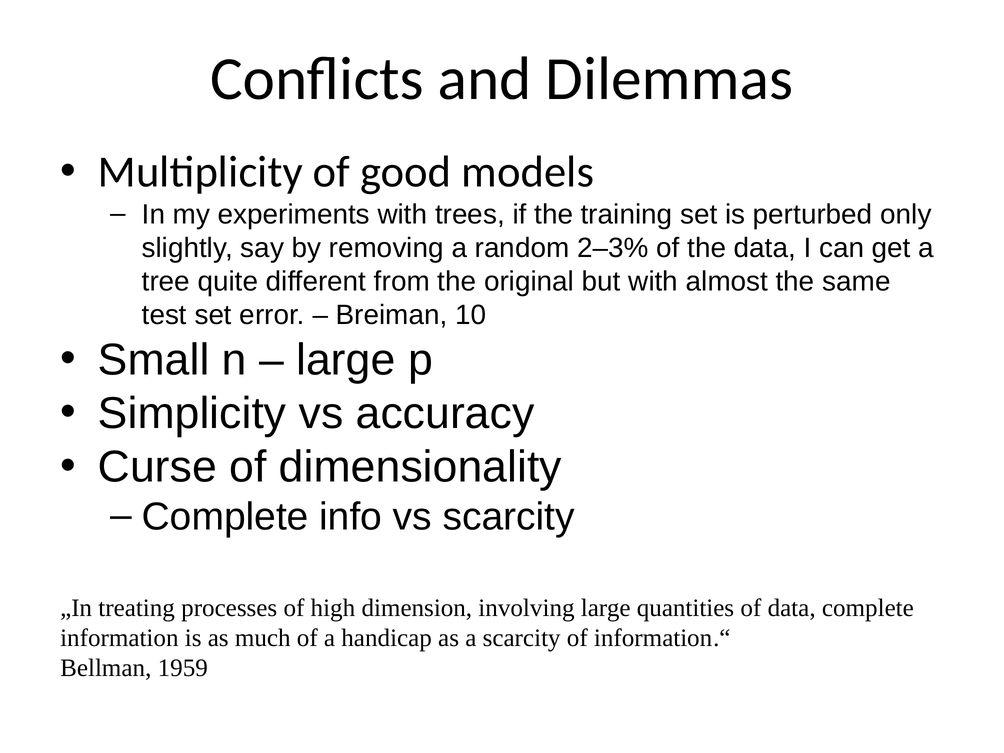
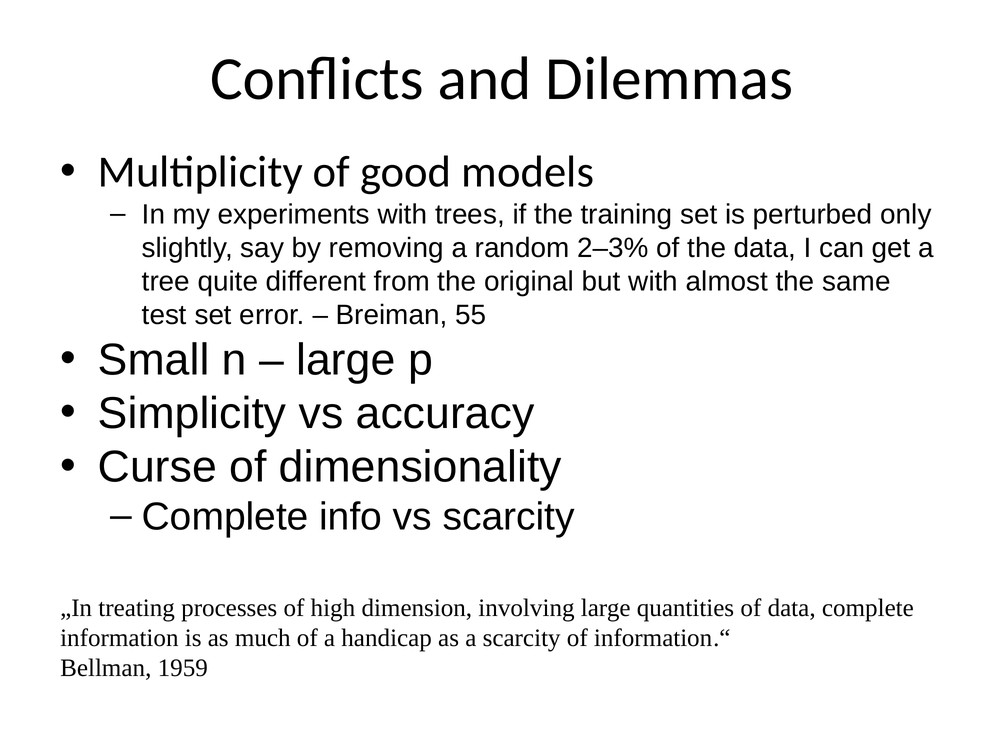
10: 10 -> 55
